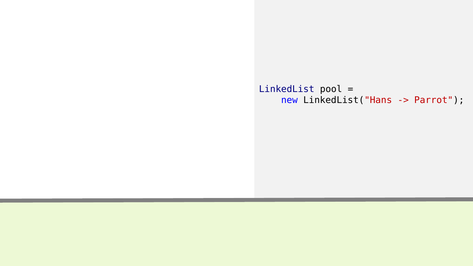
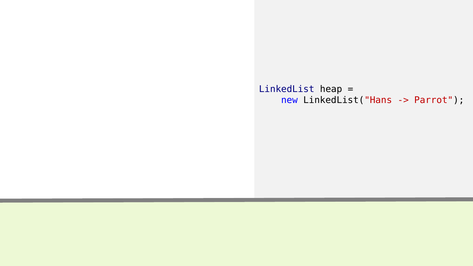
pool: pool -> heap
